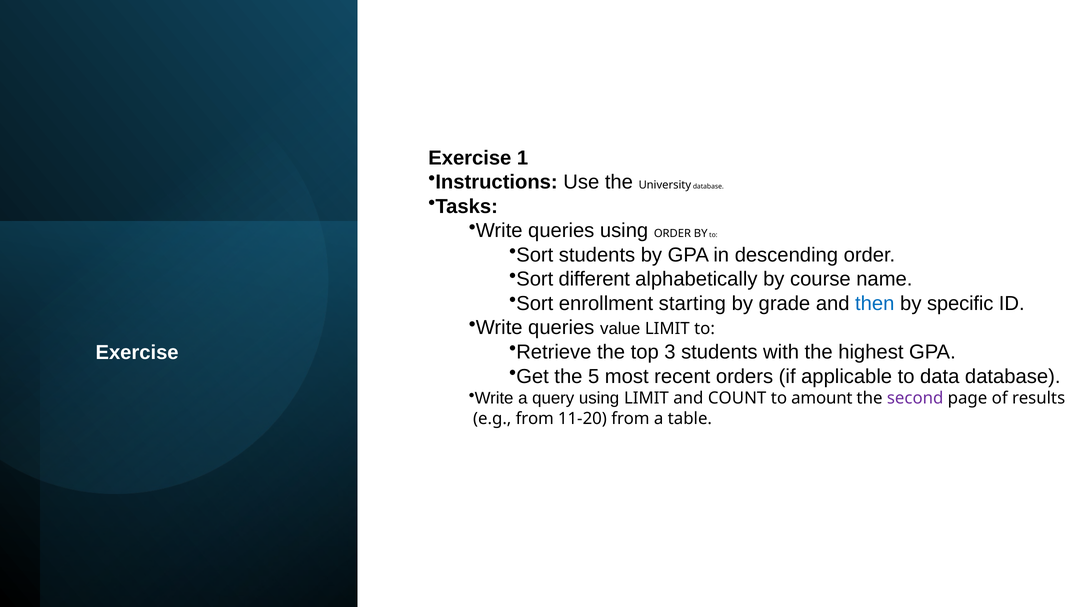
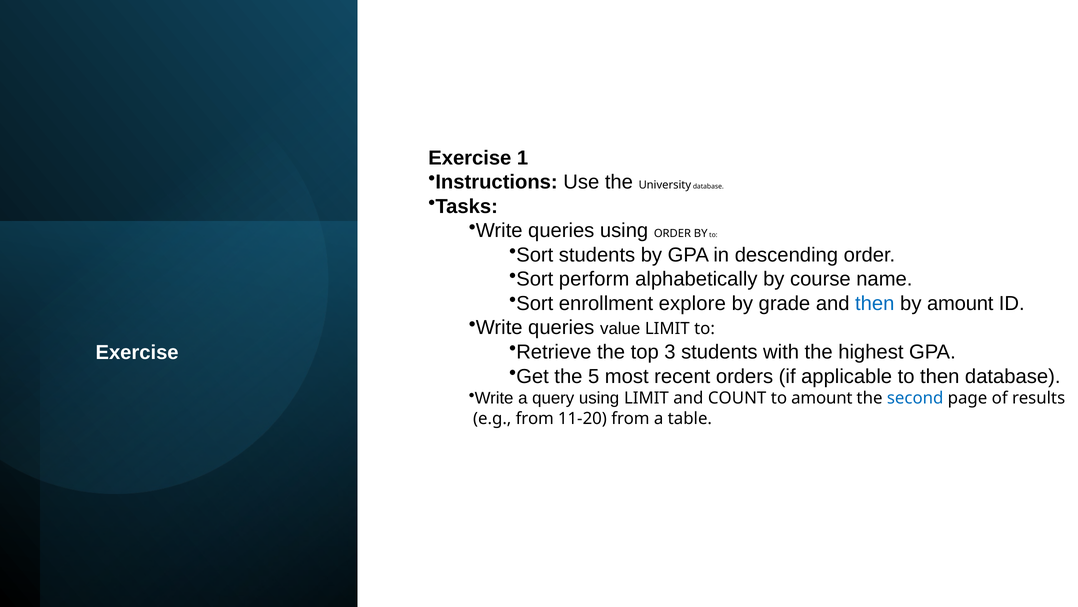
different: different -> perform
starting: starting -> explore
by specific: specific -> amount
to data: data -> then
second colour: purple -> blue
